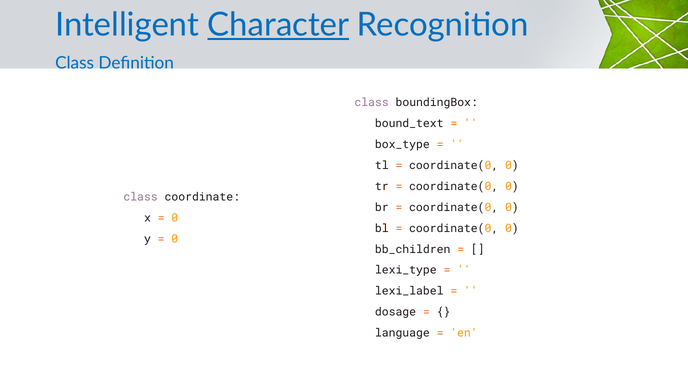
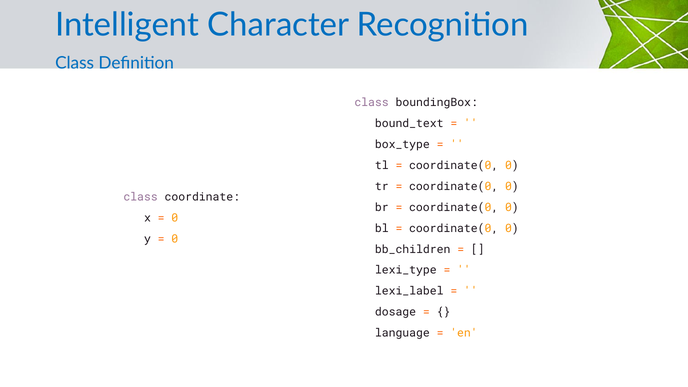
Character underline: present -> none
